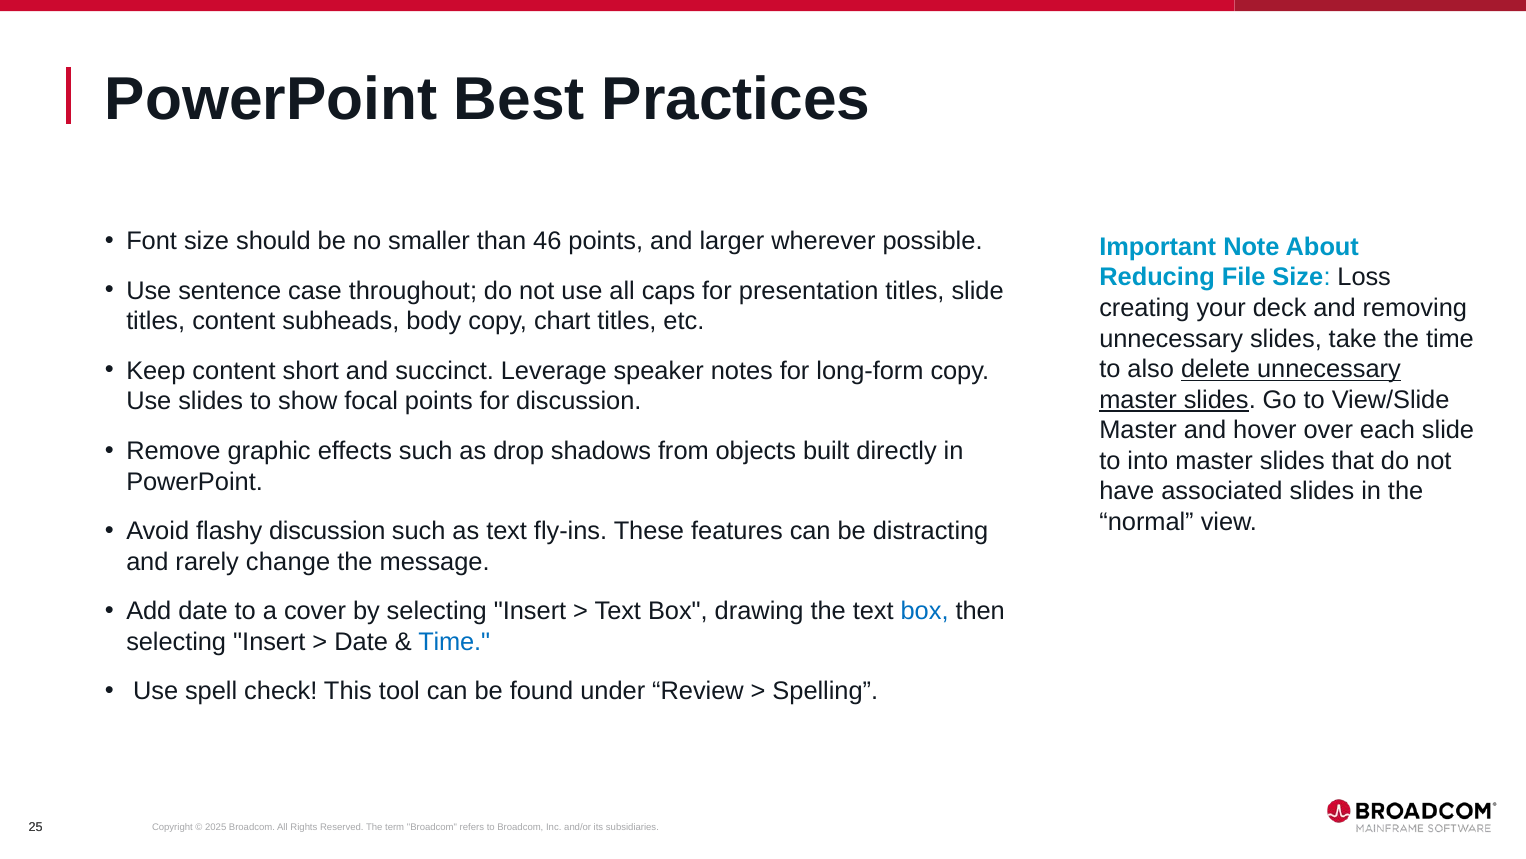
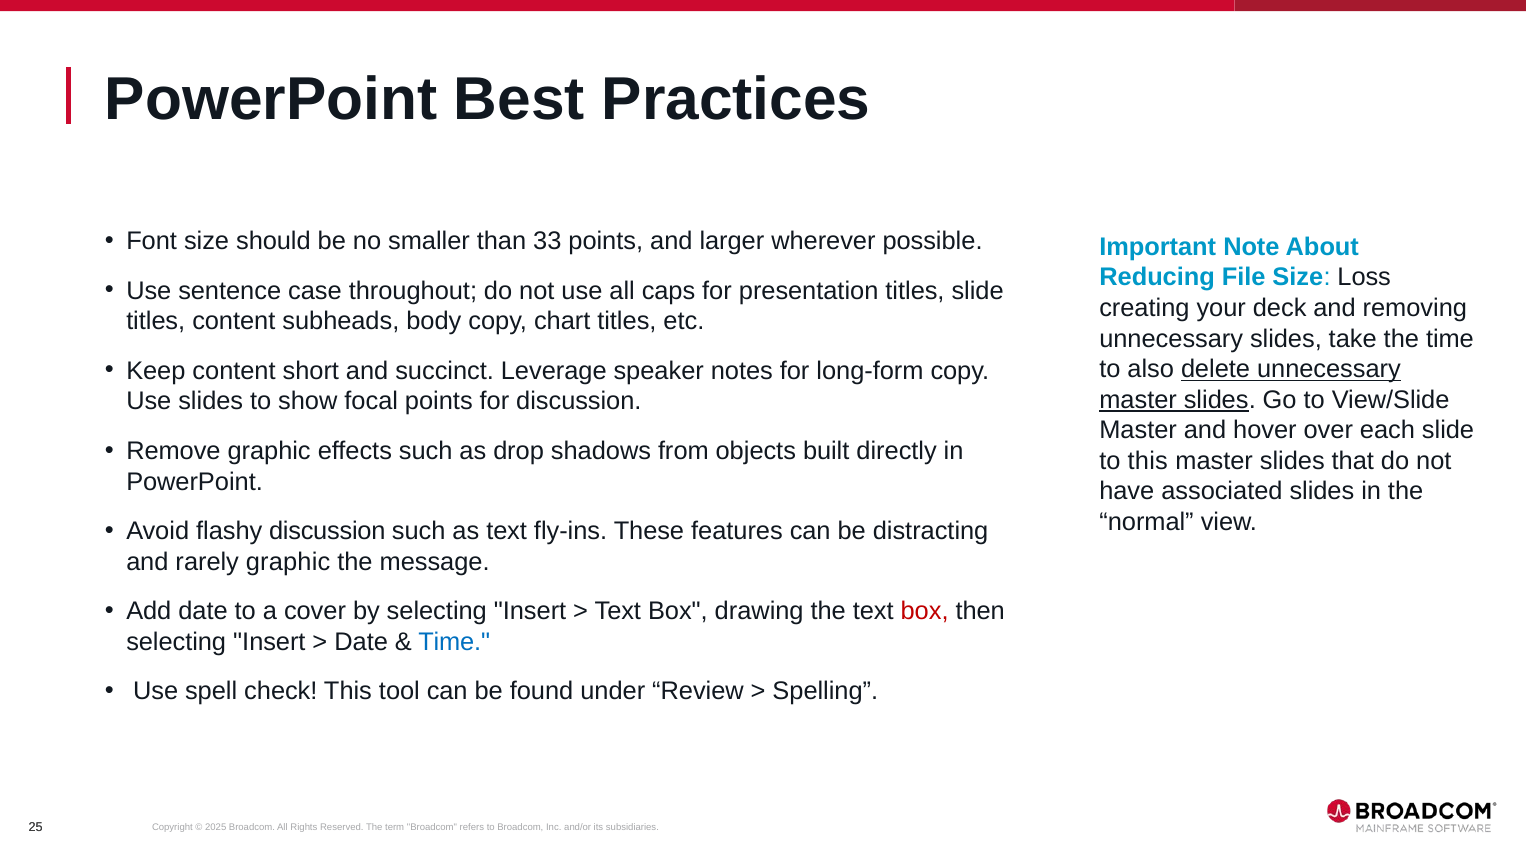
46: 46 -> 33
to into: into -> this
rarely change: change -> graphic
box at (925, 611) colour: blue -> red
